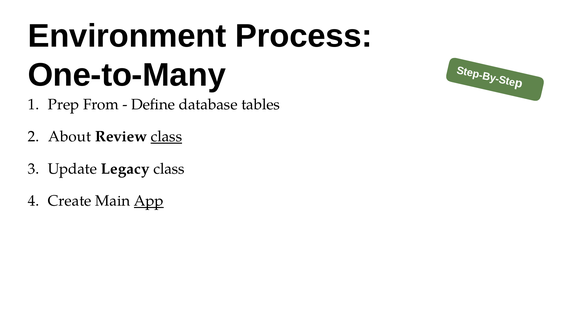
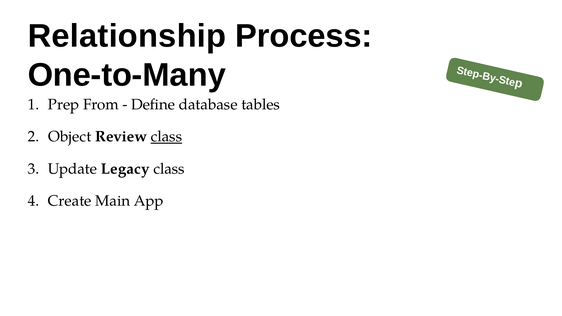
Environment: Environment -> Relationship
About: About -> Object
App underline: present -> none
